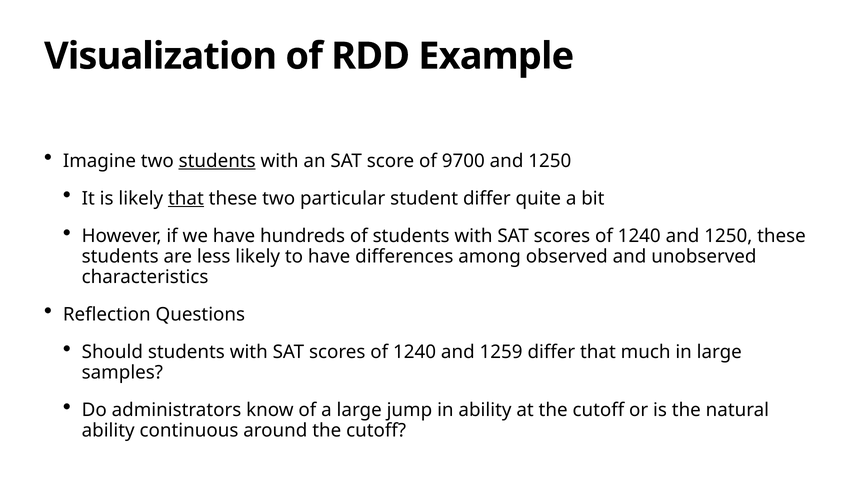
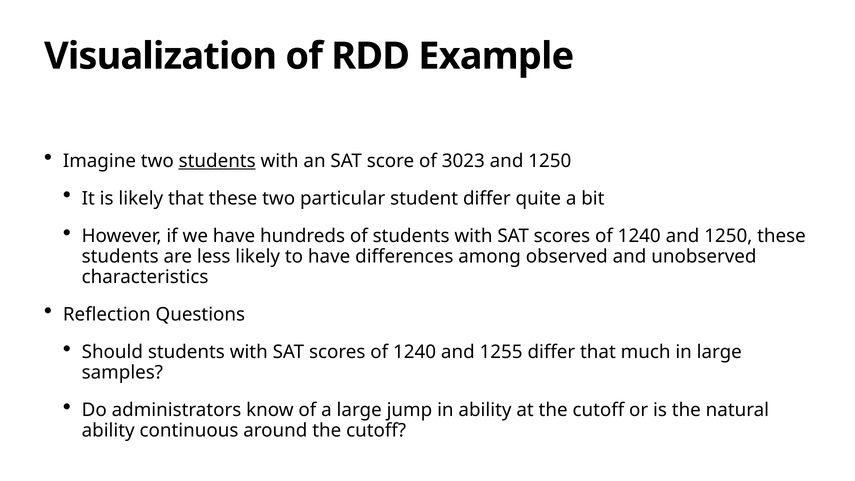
9700: 9700 -> 3023
that at (186, 198) underline: present -> none
1259: 1259 -> 1255
